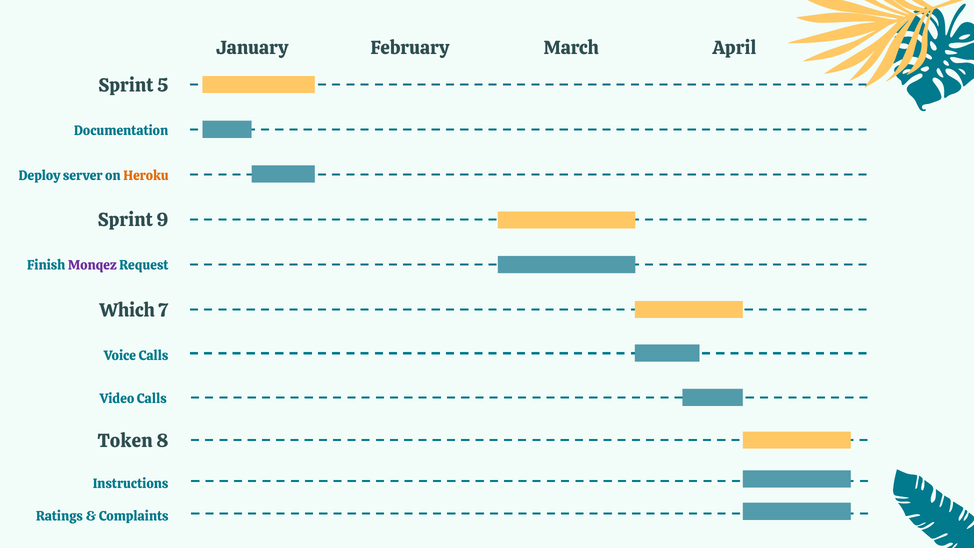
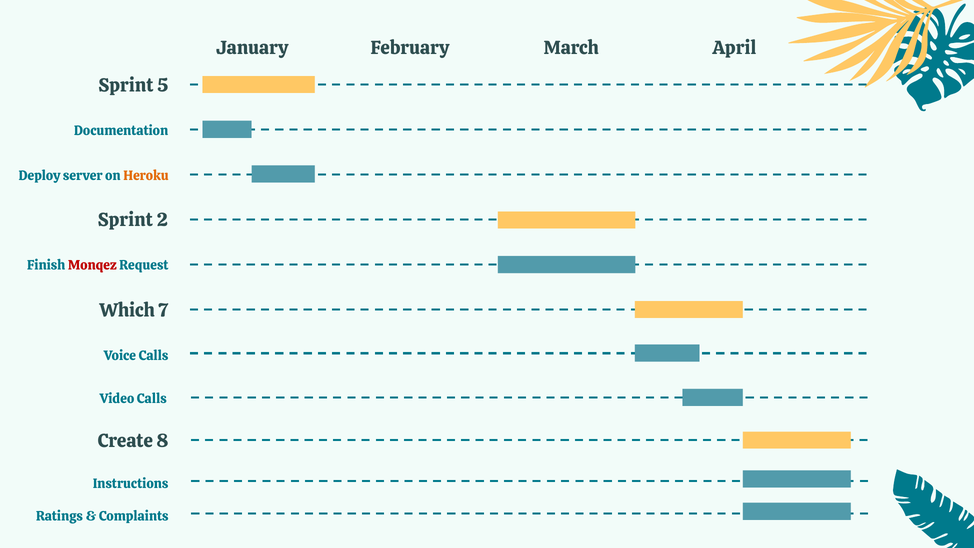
9: 9 -> 2
Monqez colour: purple -> red
Token: Token -> Create
